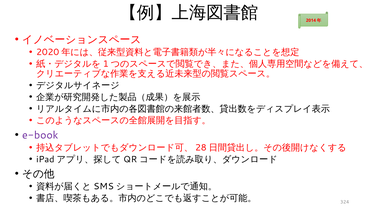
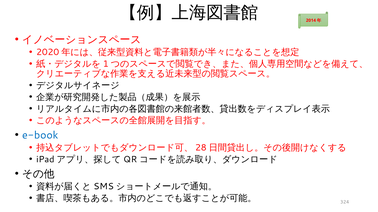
e-book colour: purple -> blue
